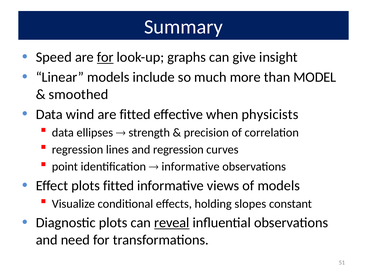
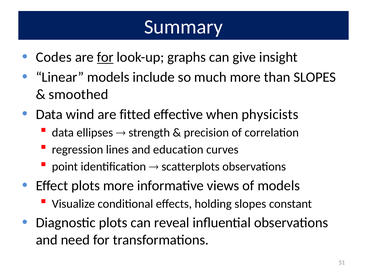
Speed: Speed -> Codes
than MODEL: MODEL -> SLOPES
and regression: regression -> education
informative at (191, 167): informative -> scatterplots
plots fitted: fitted -> more
reveal underline: present -> none
